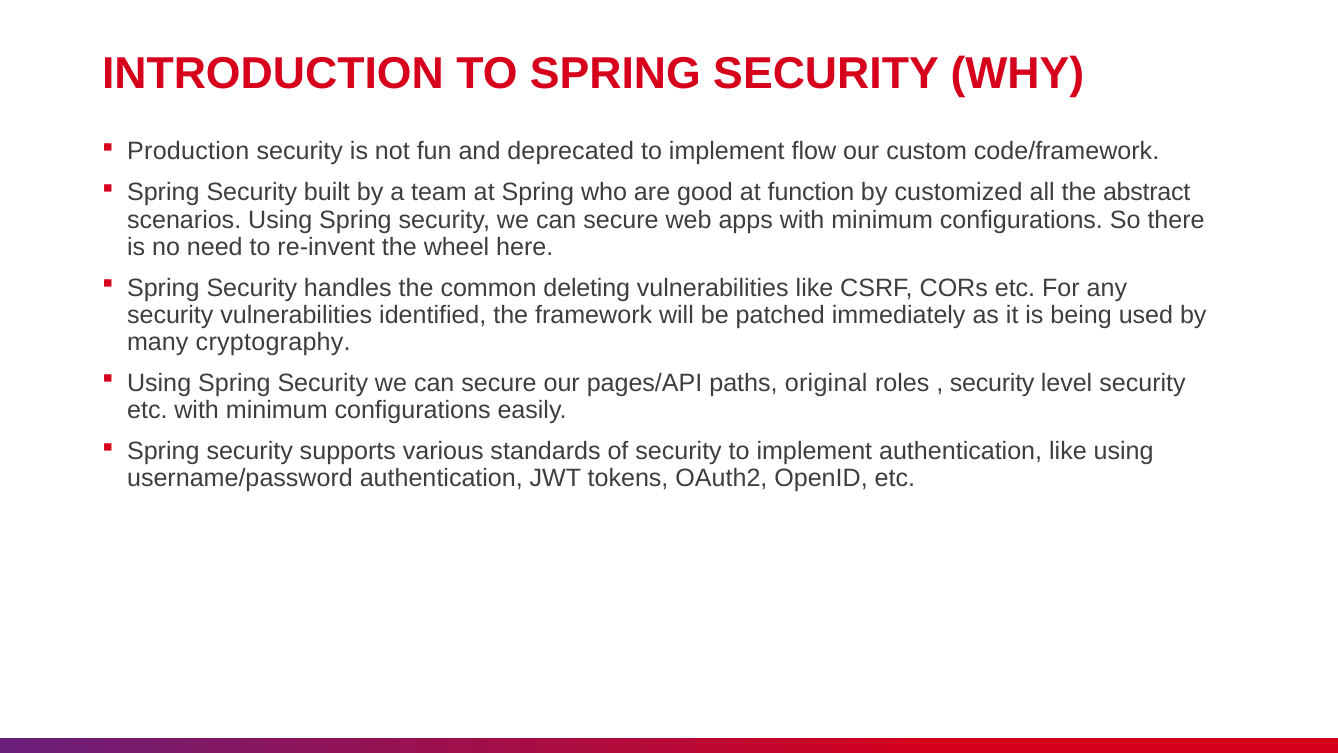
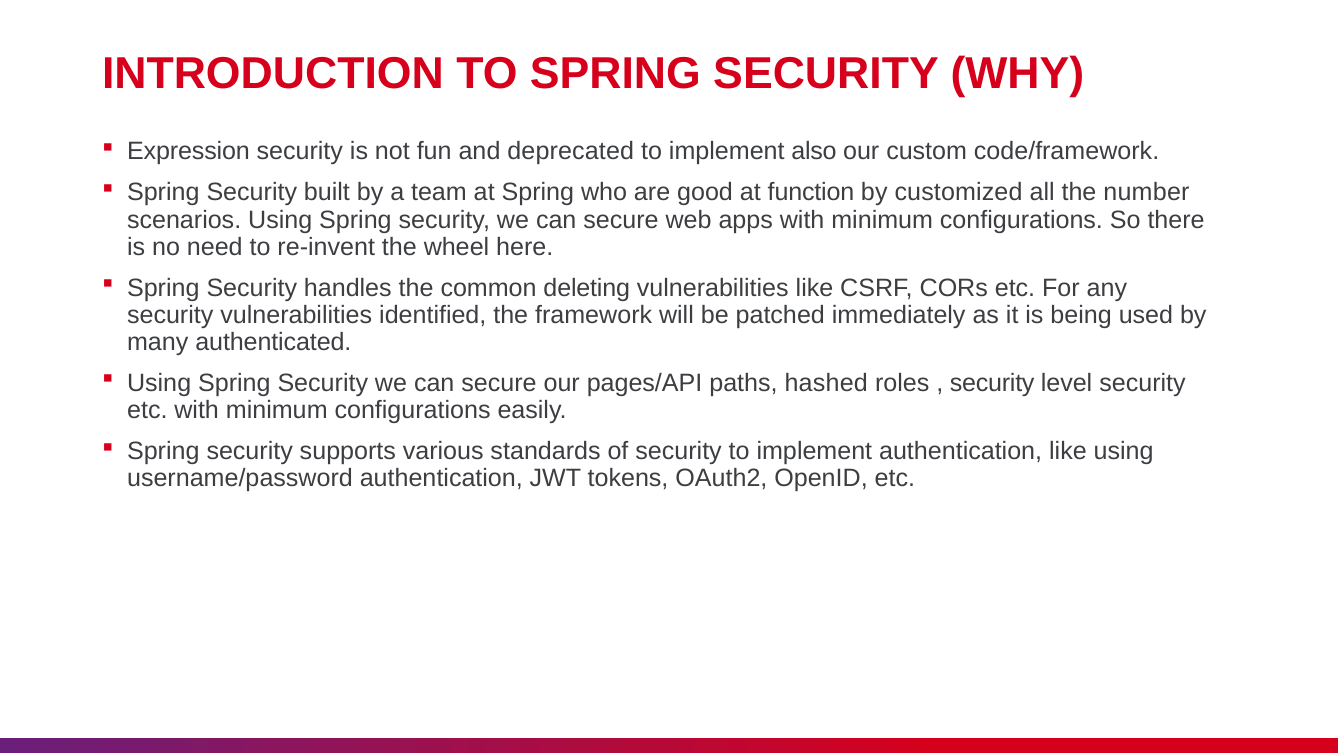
Production: Production -> Expression
flow: flow -> also
abstract: abstract -> number
cryptography: cryptography -> authenticated
original: original -> hashed
